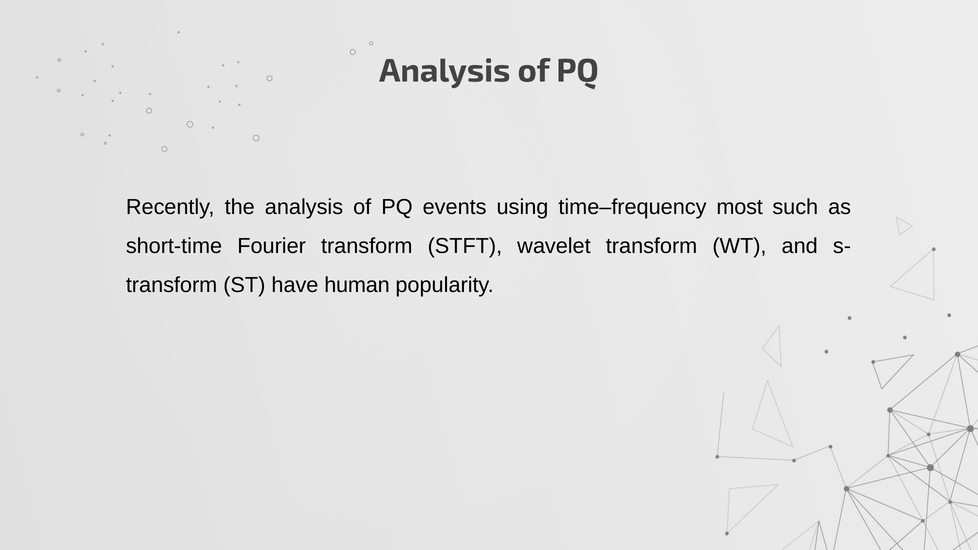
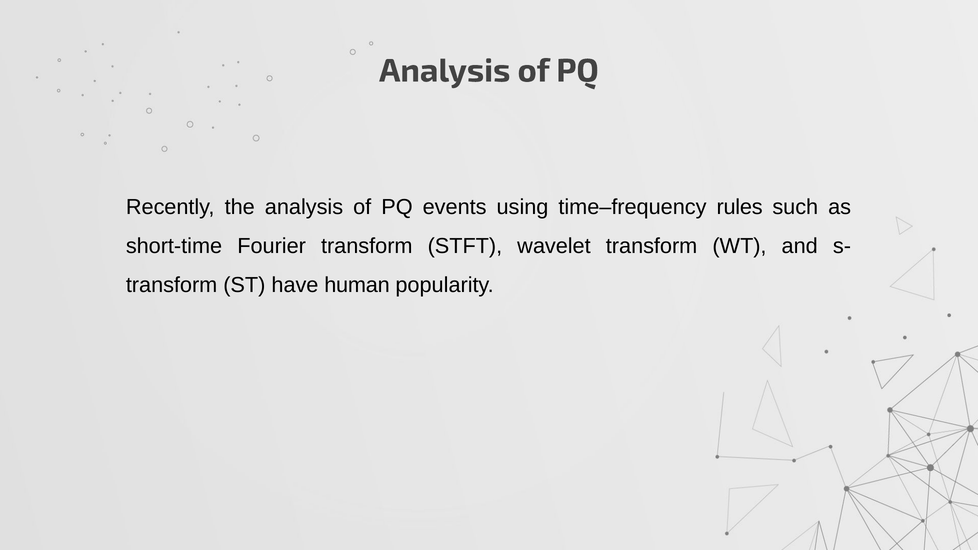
most: most -> rules
